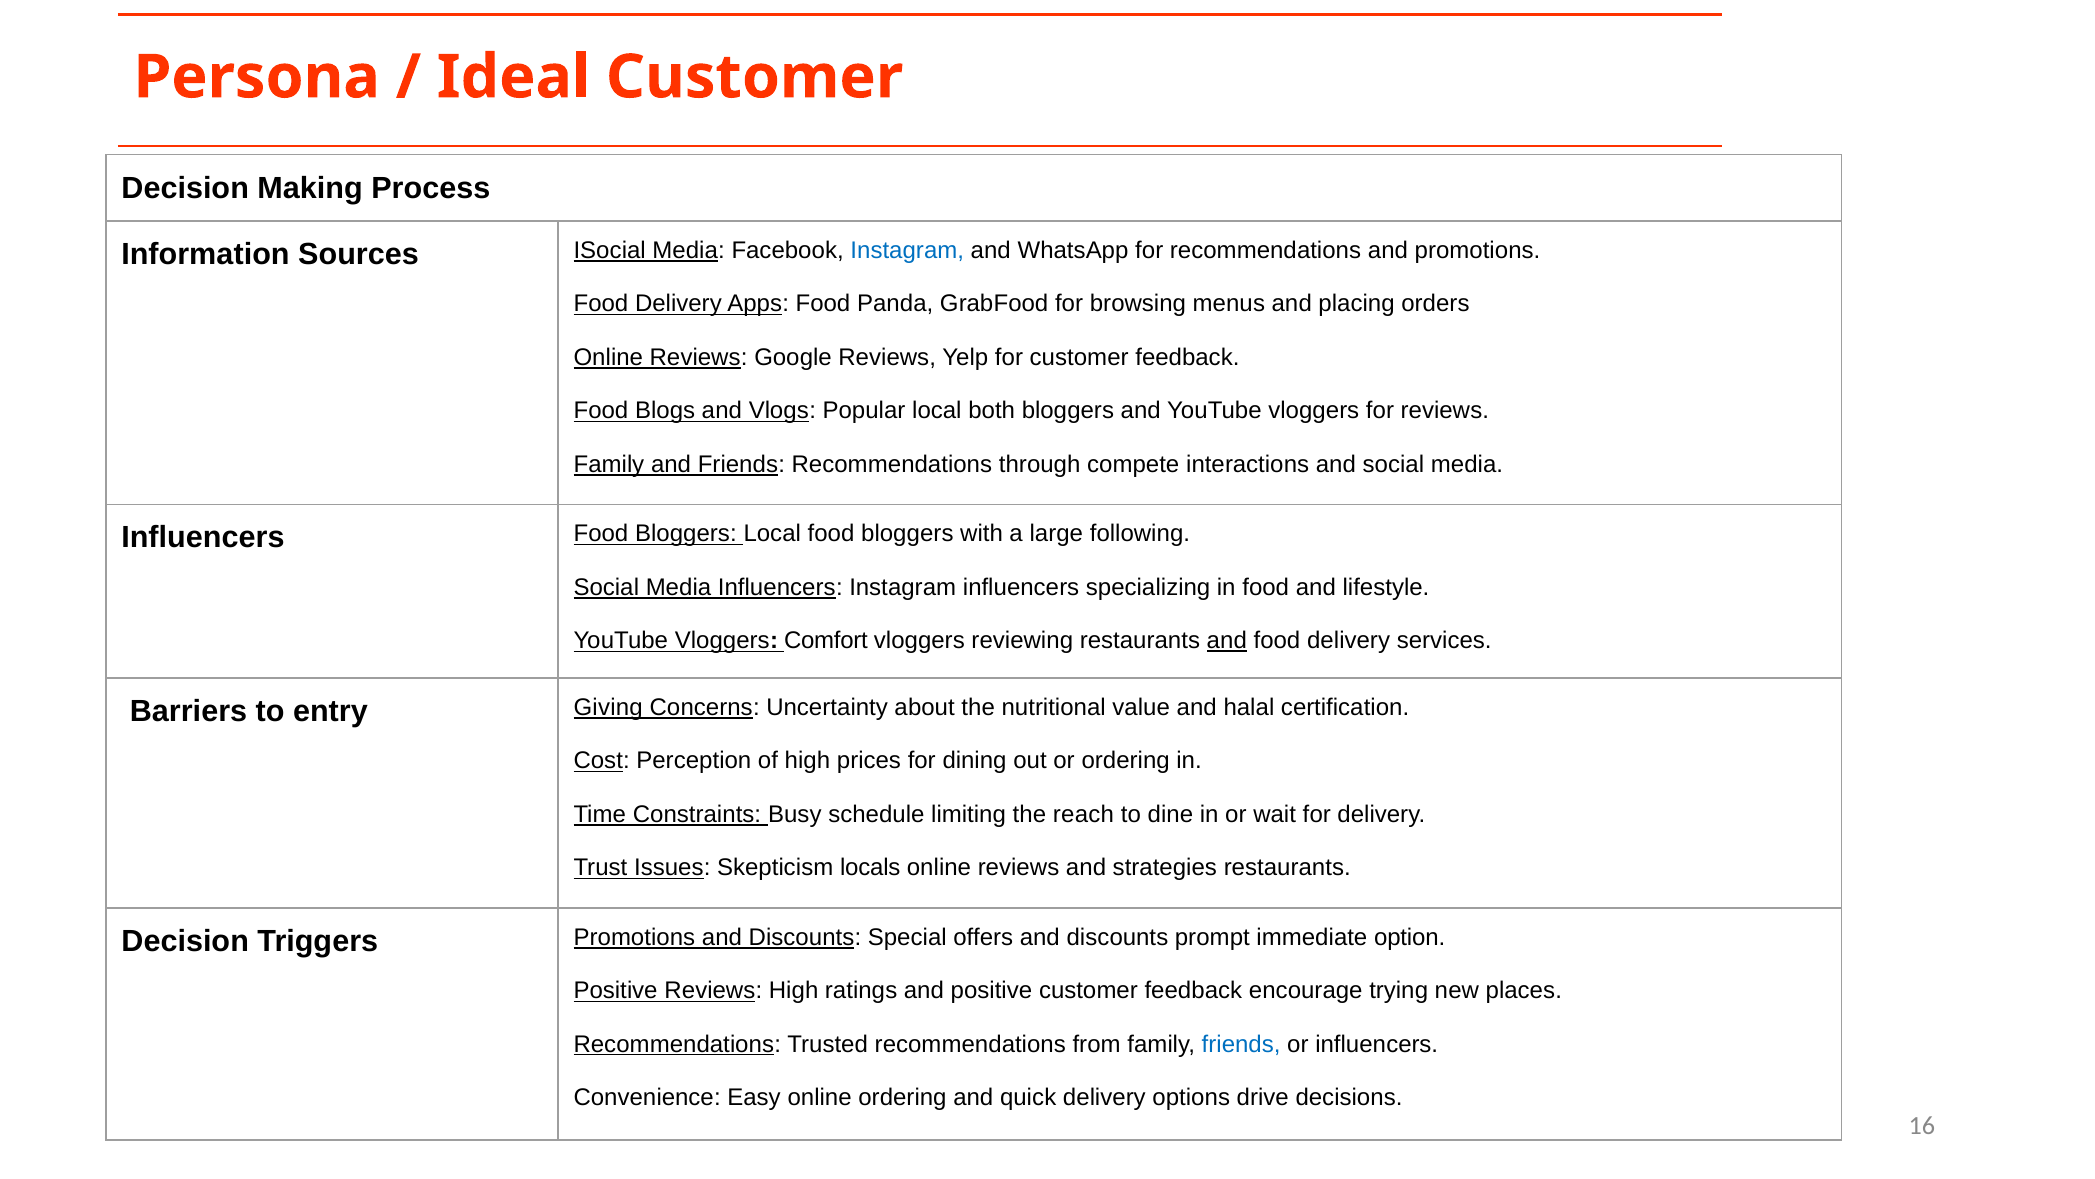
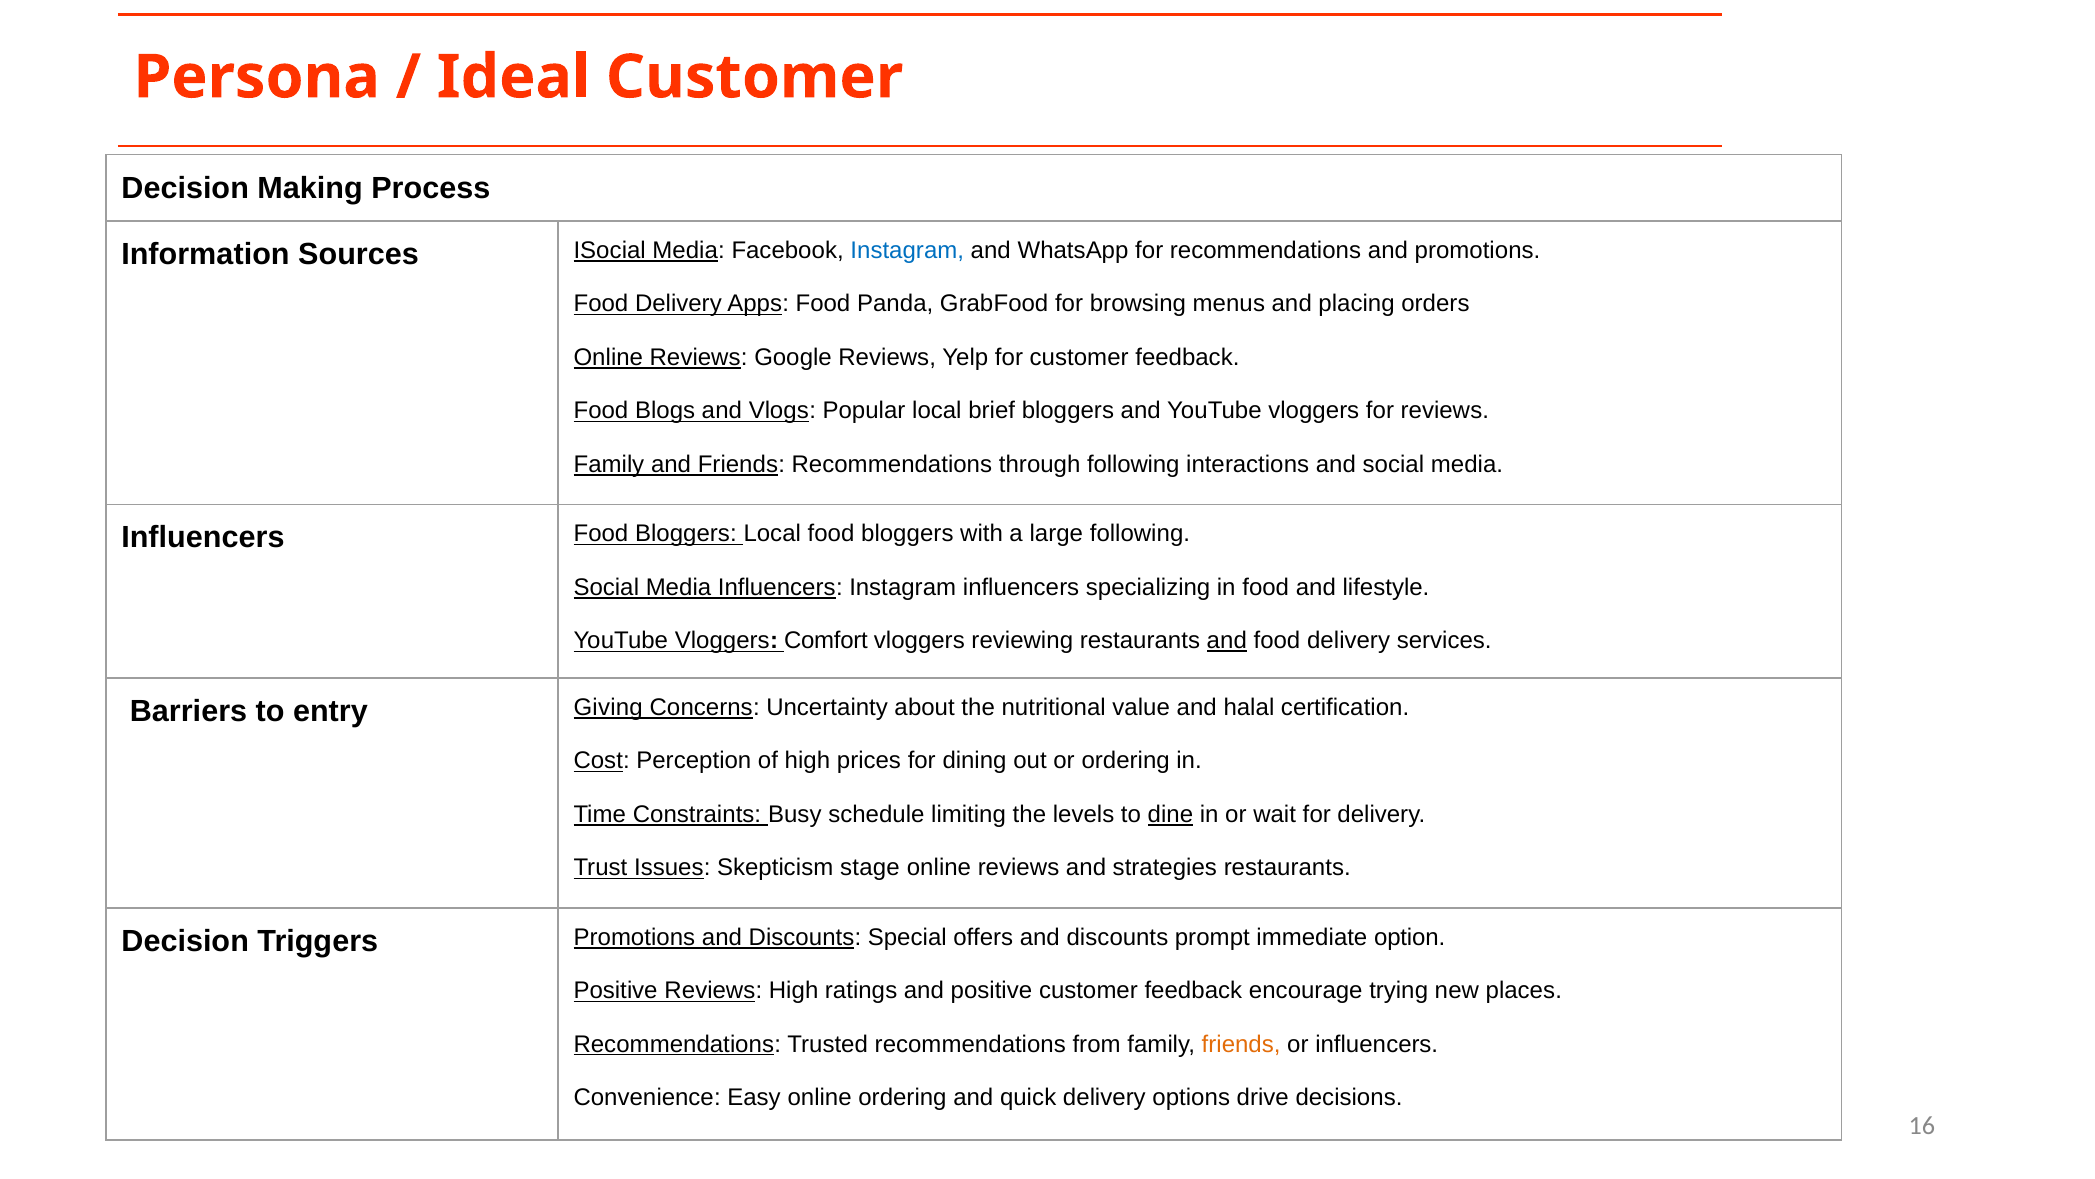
both: both -> brief
through compete: compete -> following
reach: reach -> levels
dine underline: none -> present
locals: locals -> stage
friends at (1241, 1044) colour: blue -> orange
